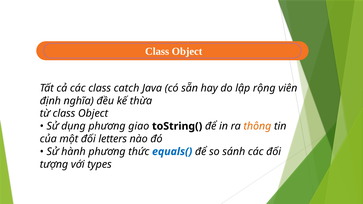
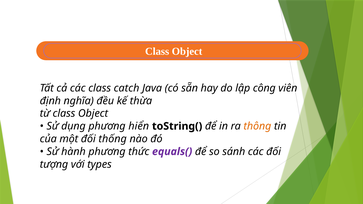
rộng: rộng -> công
giao: giao -> hiển
letters: letters -> thống
equals( colour: blue -> purple
